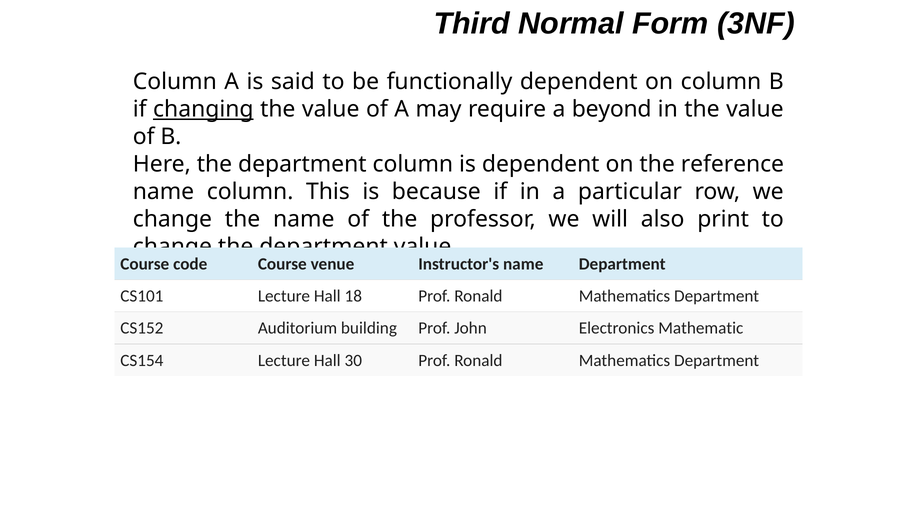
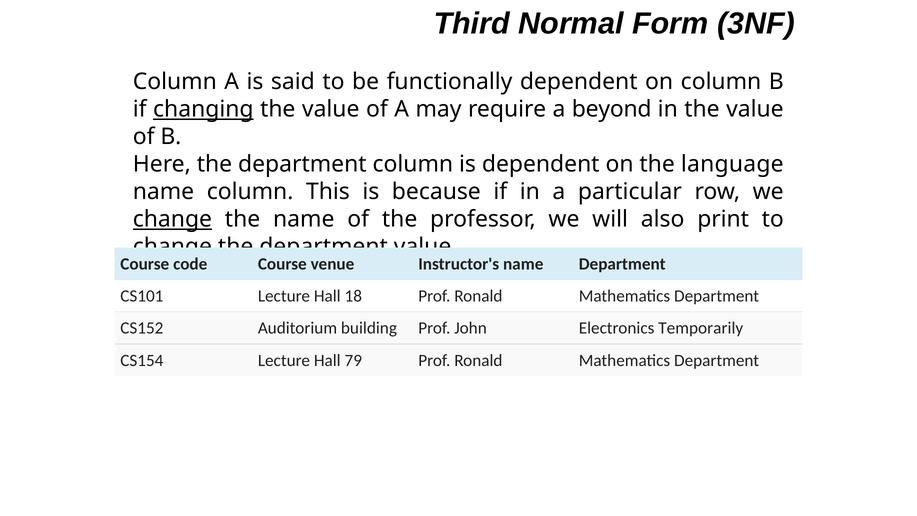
reference: reference -> language
change at (172, 219) underline: none -> present
Mathematic: Mathematic -> Temporarily
30: 30 -> 79
